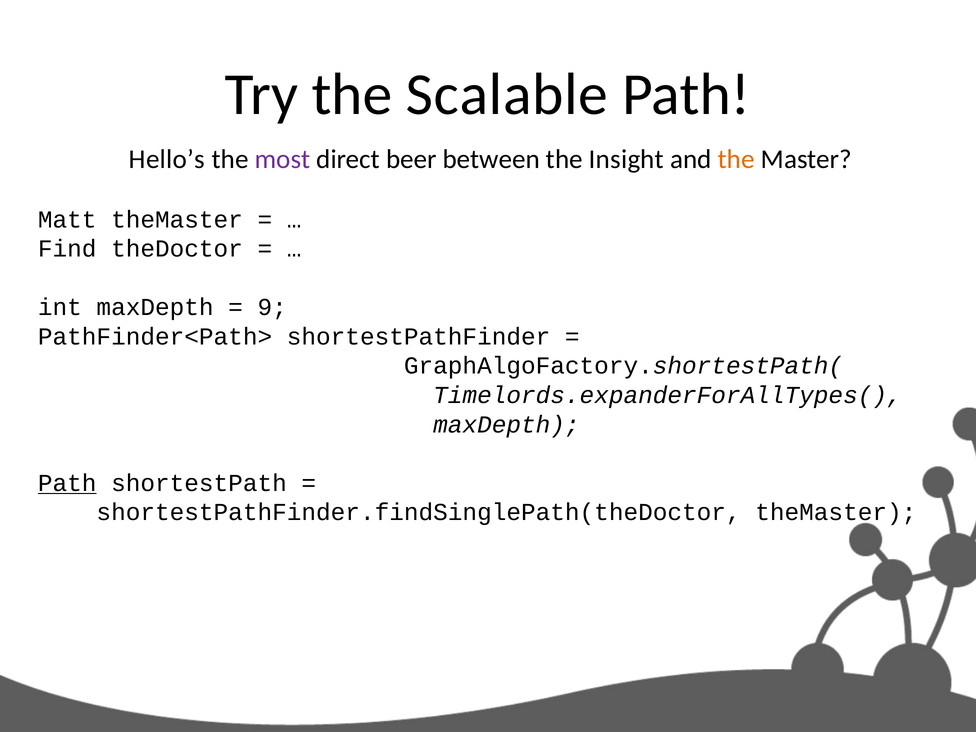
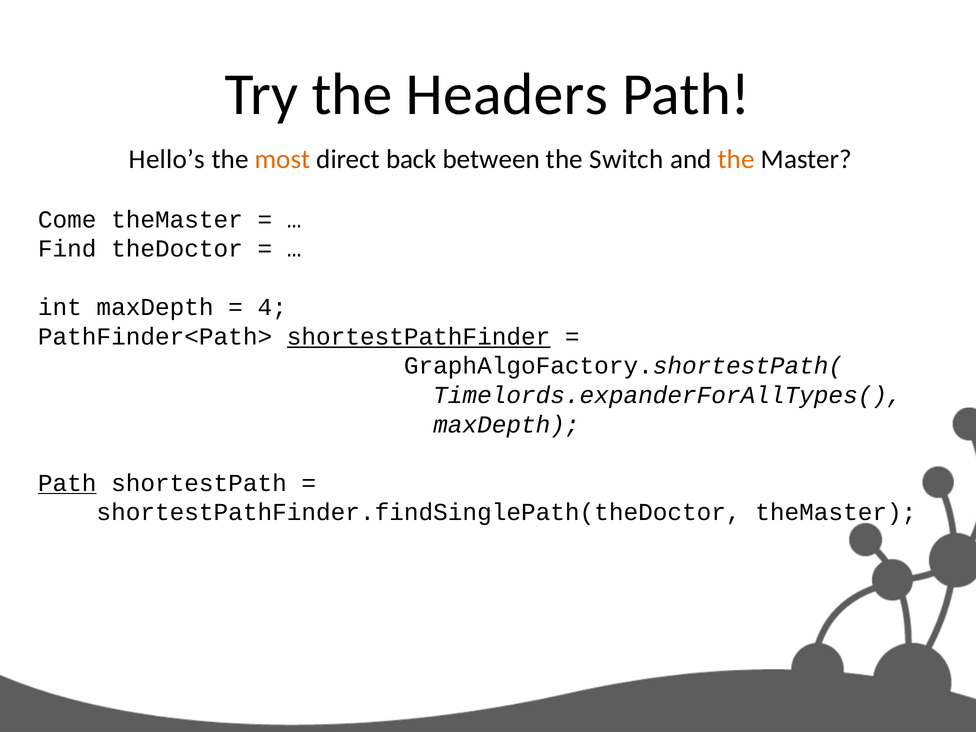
Scalable: Scalable -> Headers
most colour: purple -> orange
beer: beer -> back
Insight: Insight -> Switch
Matt: Matt -> Come
9: 9 -> 4
shortestPathFinder underline: none -> present
